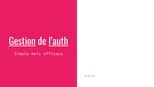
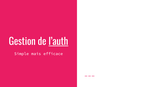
Gestion underline: present -> none
